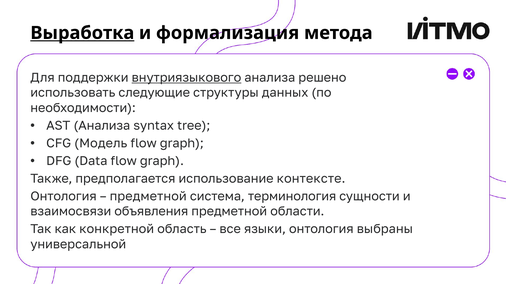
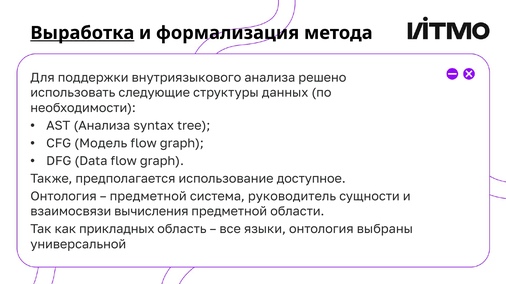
внутриязыкового underline: present -> none
контексте: контексте -> доступное
терминология: терминология -> руководитель
объявления: объявления -> вычисления
конкретной: конкретной -> прикладных
